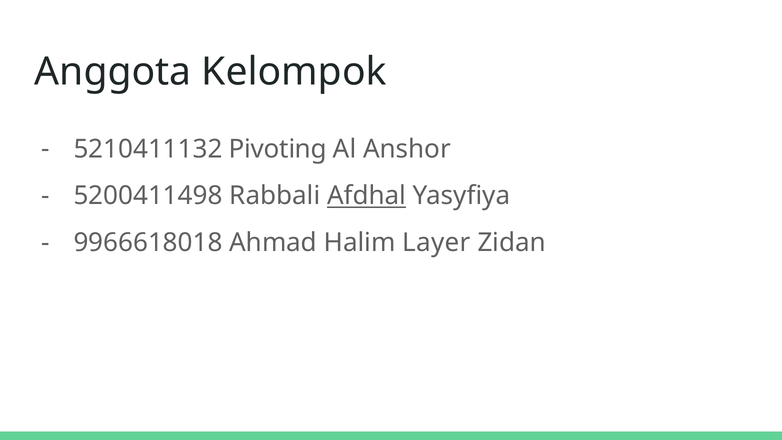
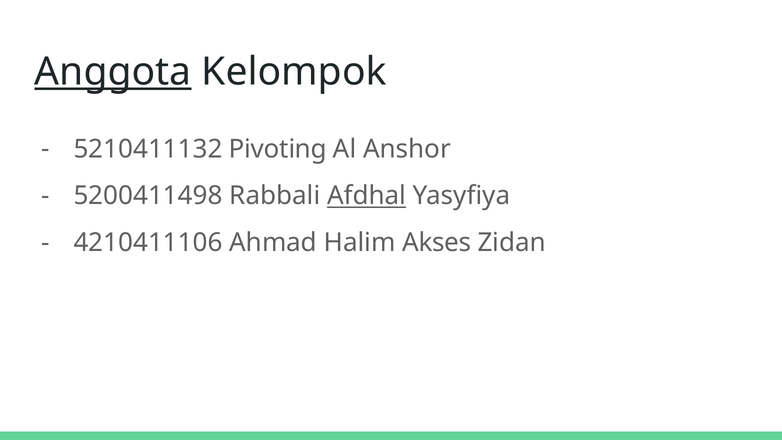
Anggota underline: none -> present
9966618018: 9966618018 -> 4210411106
Layer: Layer -> Akses
